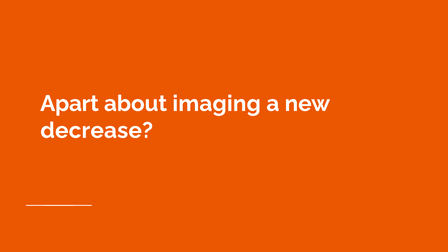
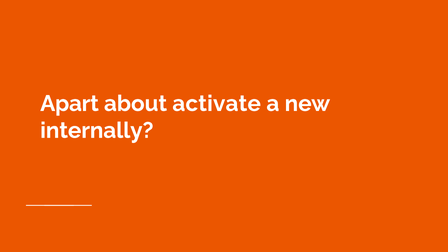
imaging: imaging -> activate
decrease: decrease -> internally
